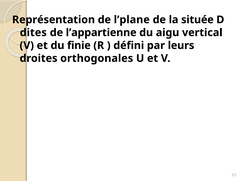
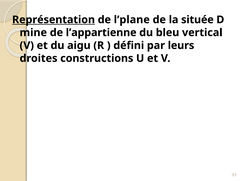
Représentation underline: none -> present
dites: dites -> mine
aigu: aigu -> bleu
finie: finie -> aigu
orthogonales: orthogonales -> constructions
